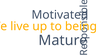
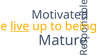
live underline: none -> present
